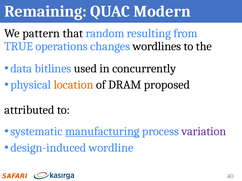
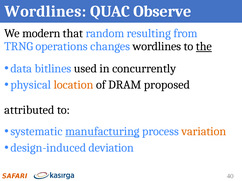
Remaining at (46, 11): Remaining -> Wordlines
Modern: Modern -> Observe
pattern: pattern -> modern
TRUE: TRUE -> TRNG
the underline: none -> present
variation colour: purple -> orange
wordline: wordline -> deviation
